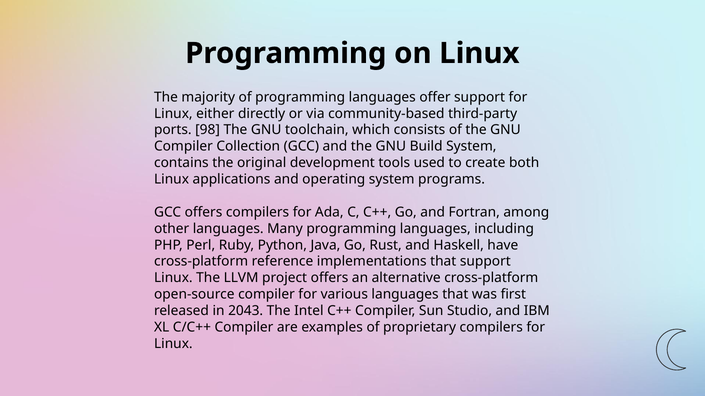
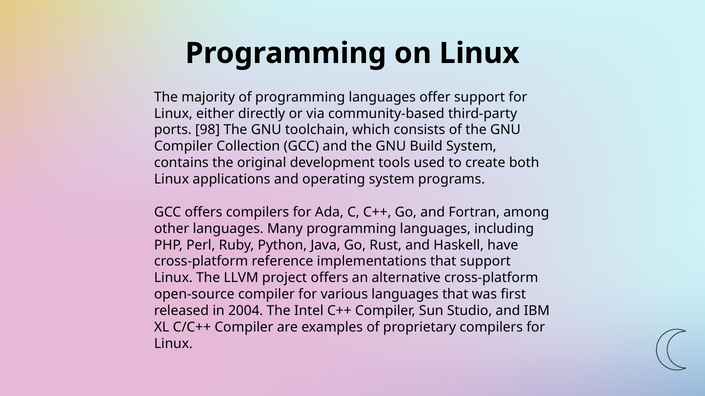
2043: 2043 -> 2004
